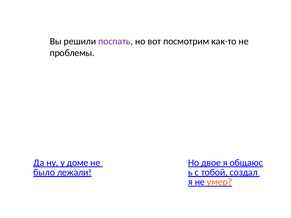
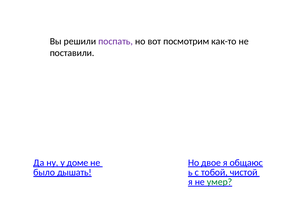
проблемы: проблемы -> поставили
лежали: лежали -> дышать
создал: создал -> чистой
умер colour: orange -> green
